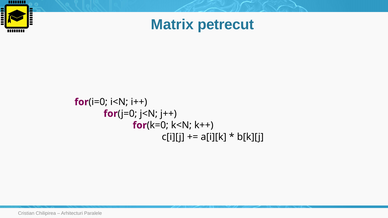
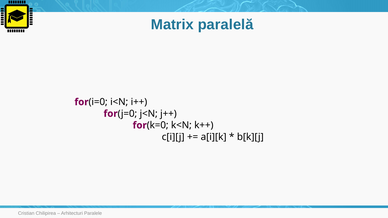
petrecut: petrecut -> paralelă
